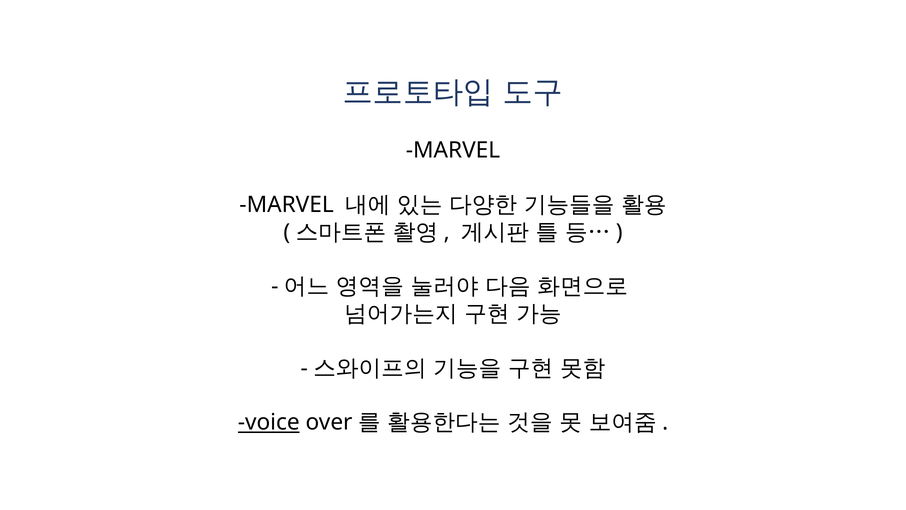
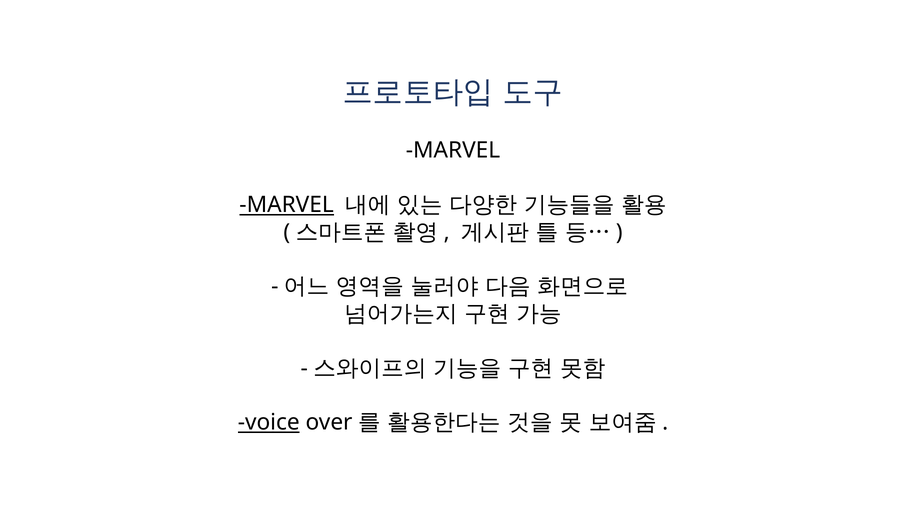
MARVEL at (287, 205) underline: none -> present
